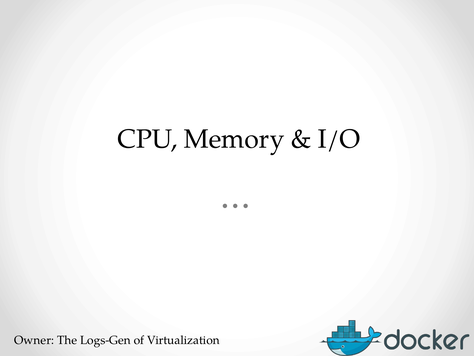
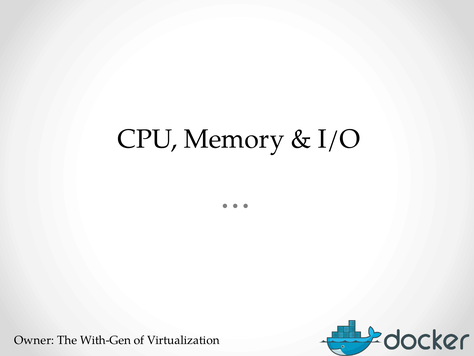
Logs-Gen: Logs-Gen -> With-Gen
